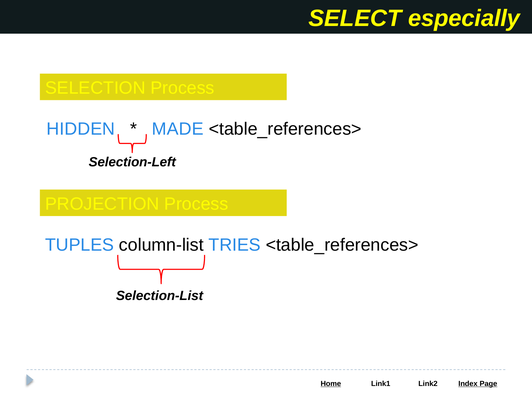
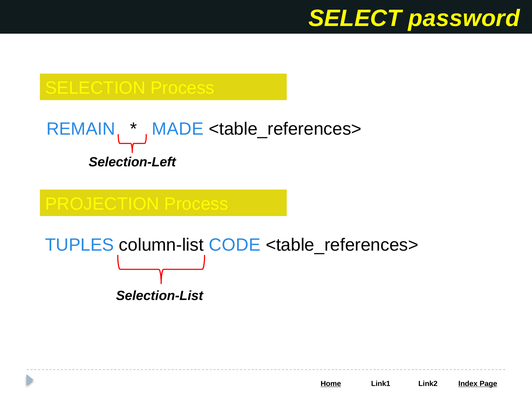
especially: especially -> password
HIDDEN: HIDDEN -> REMAIN
TRIES: TRIES -> CODE
